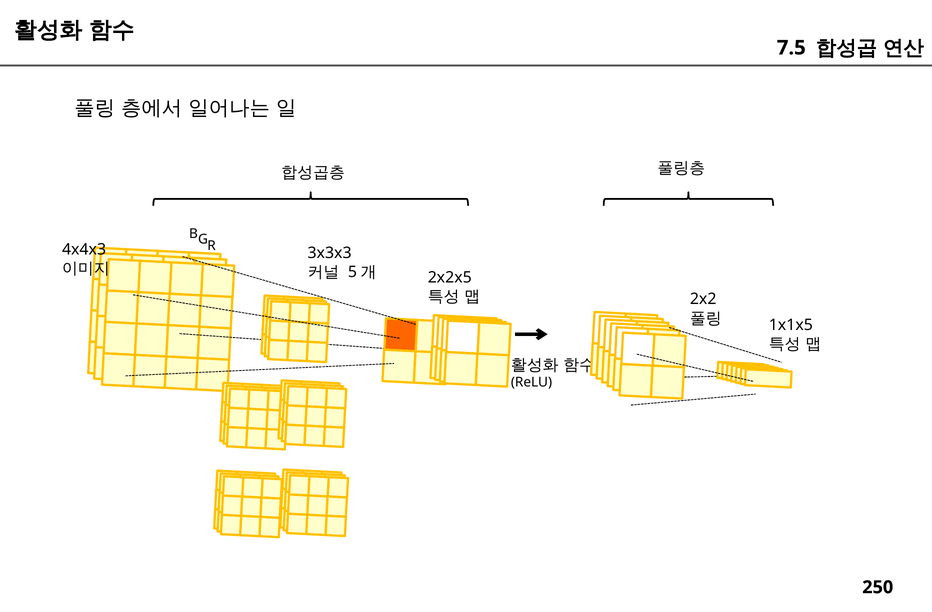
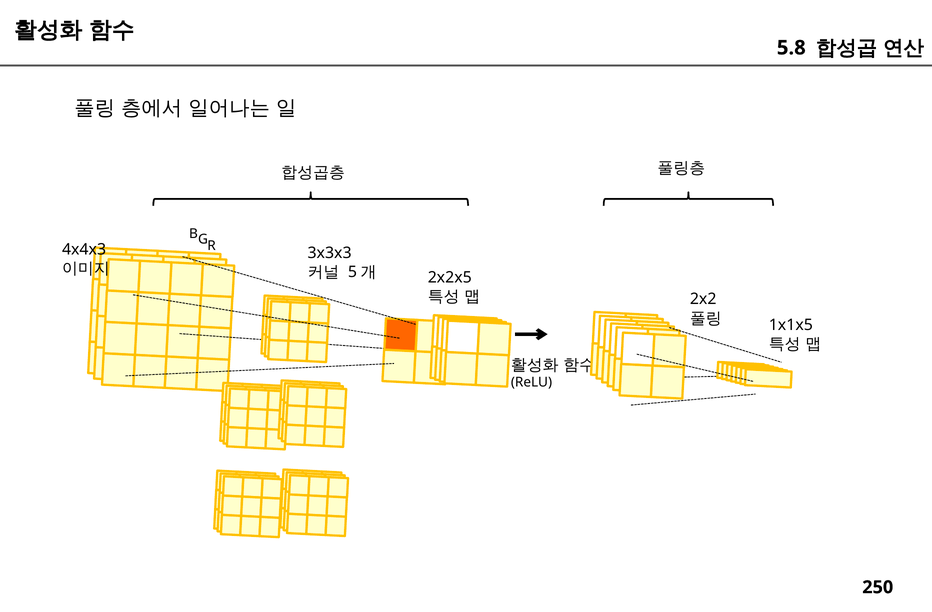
7.5: 7.5 -> 5.8
